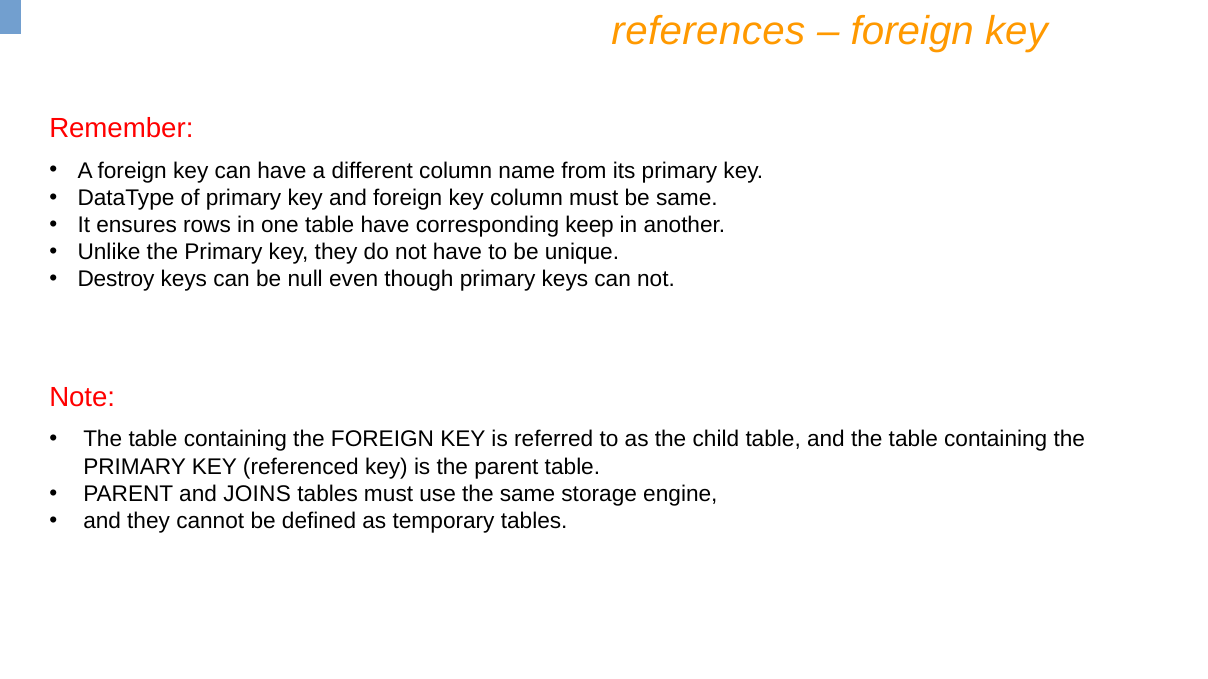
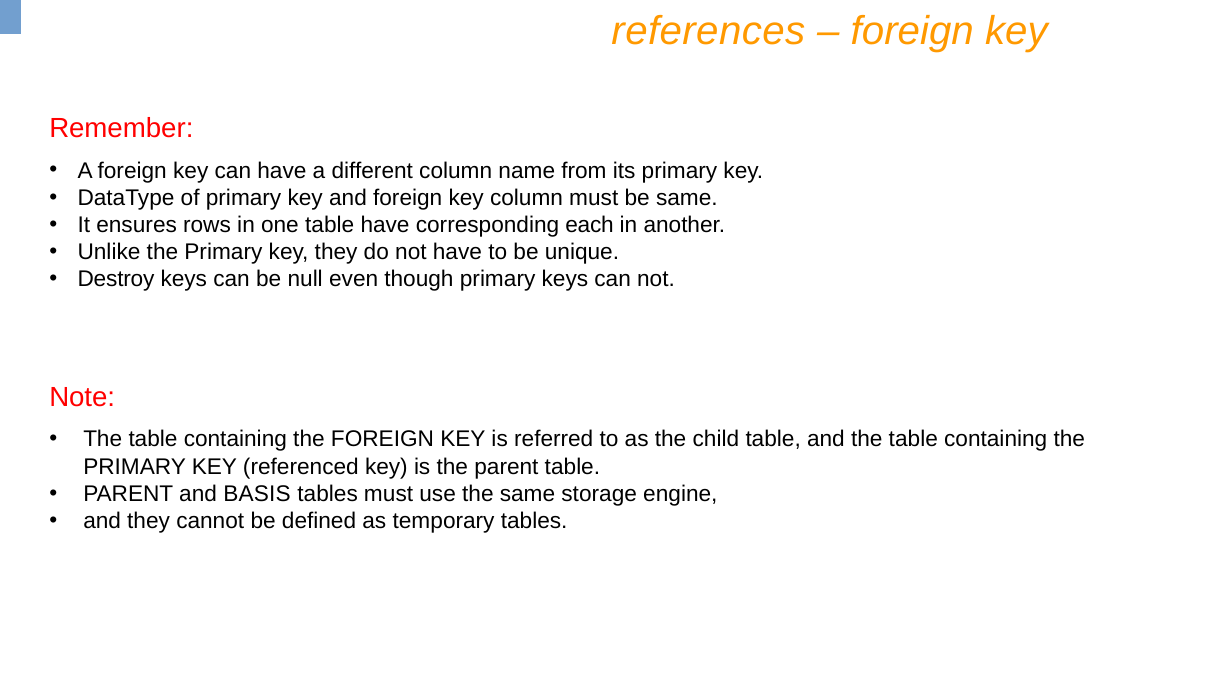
keep: keep -> each
JOINS: JOINS -> BASIS
